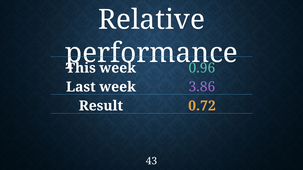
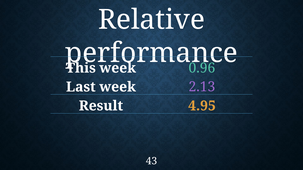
3.86: 3.86 -> 2.13
0.72: 0.72 -> 4.95
